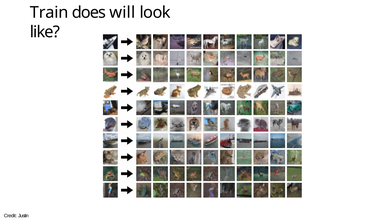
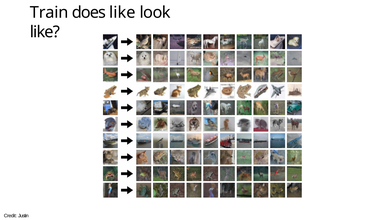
does will: will -> like
